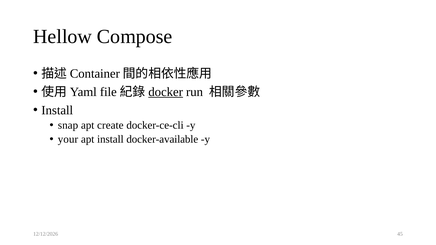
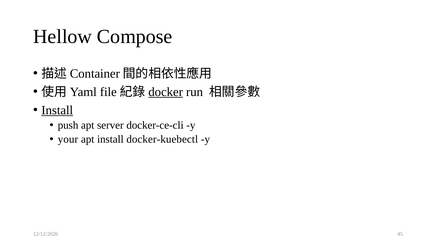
Install at (57, 110) underline: none -> present
snap: snap -> push
create: create -> server
docker-available: docker-available -> docker-kuebectl
